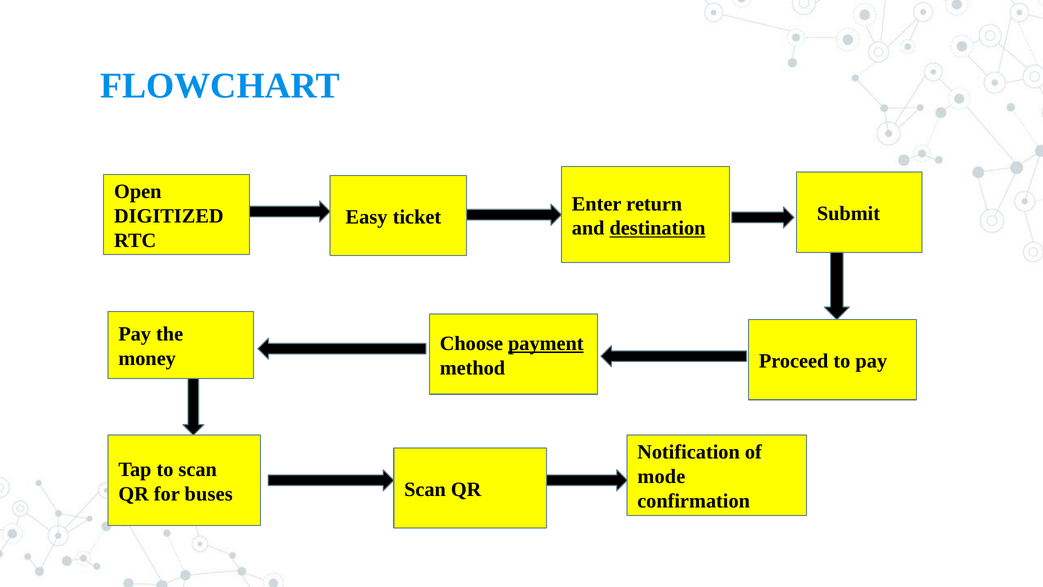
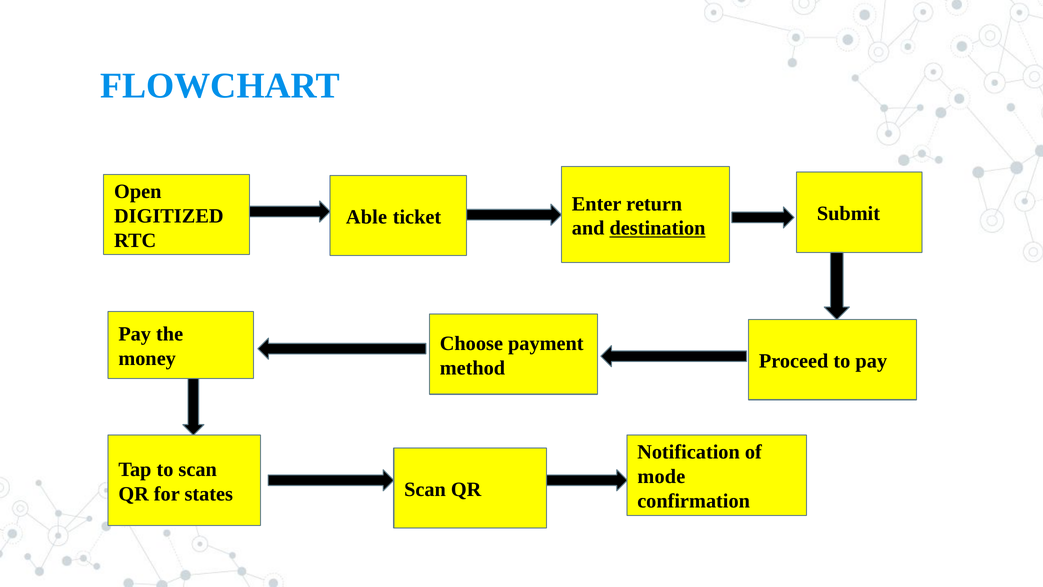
Easy: Easy -> Able
payment underline: present -> none
buses: buses -> states
